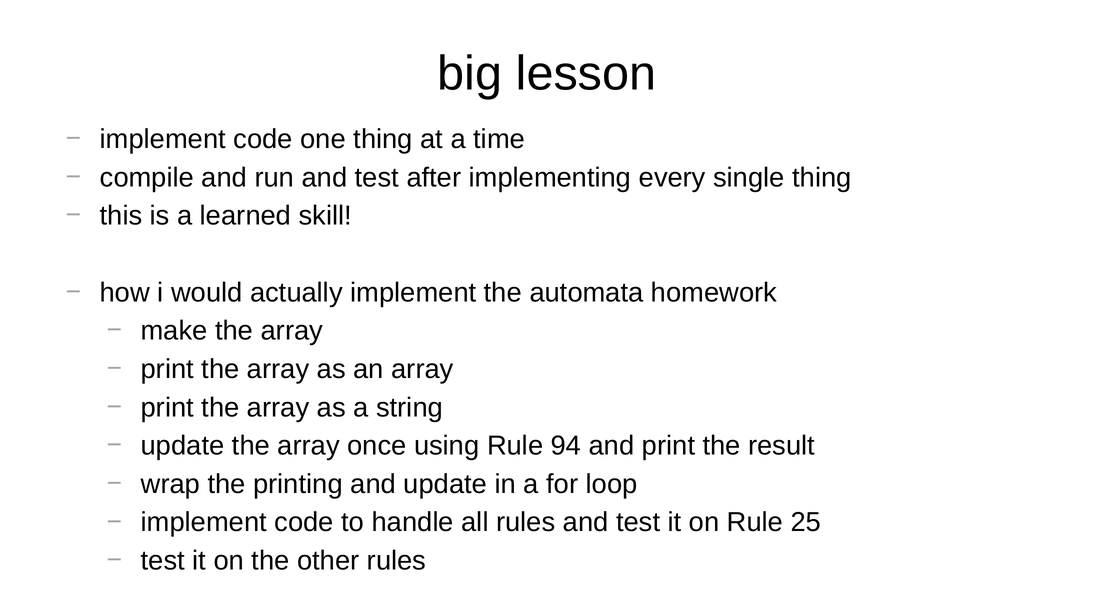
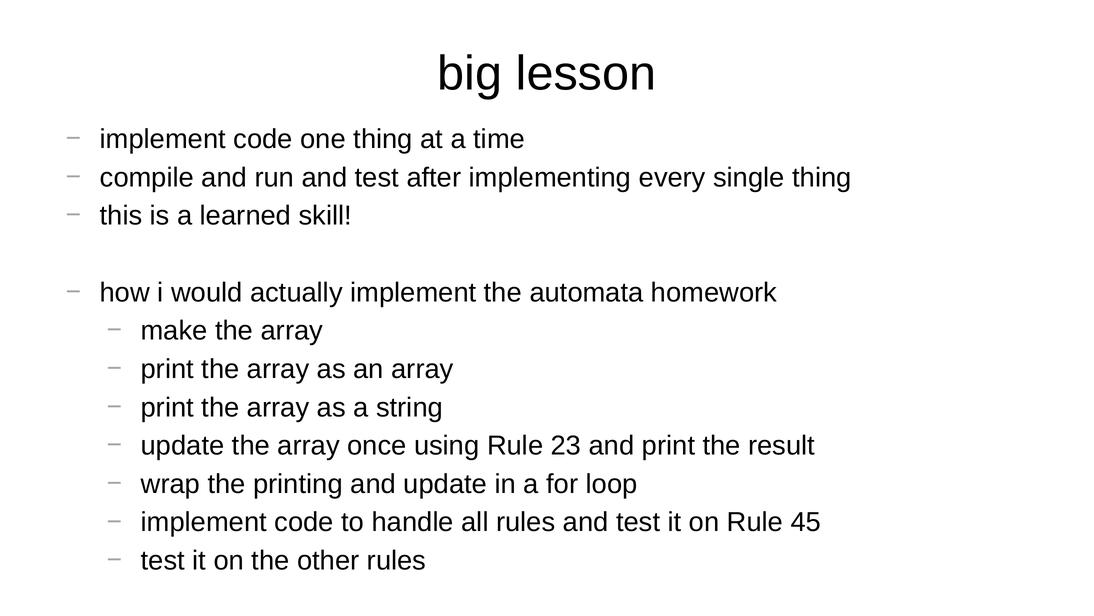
94: 94 -> 23
25: 25 -> 45
